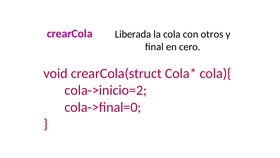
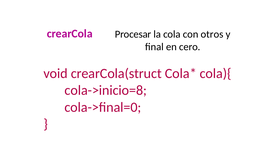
Liberada: Liberada -> Procesar
cola->inicio=2: cola->inicio=2 -> cola->inicio=8
